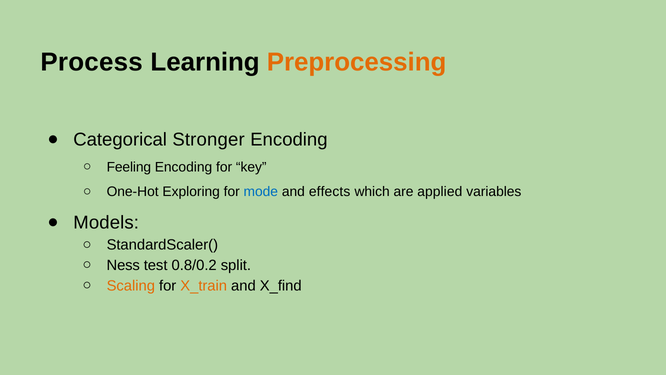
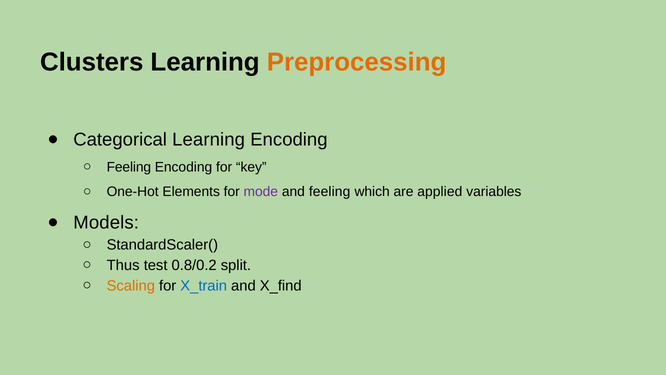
Process: Process -> Clusters
Categorical Stronger: Stronger -> Learning
Exploring: Exploring -> Elements
mode colour: blue -> purple
and effects: effects -> feeling
Ness: Ness -> Thus
X_train colour: orange -> blue
